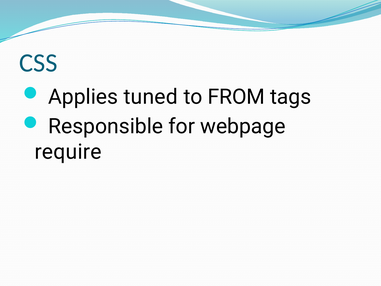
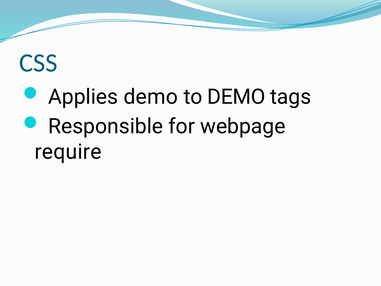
Applies tuned: tuned -> demo
to FROM: FROM -> DEMO
